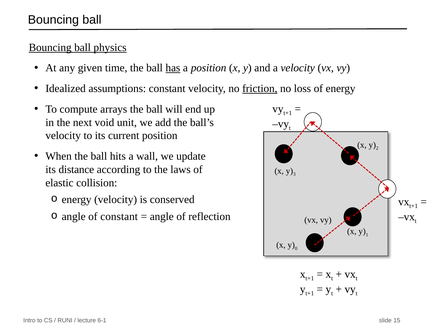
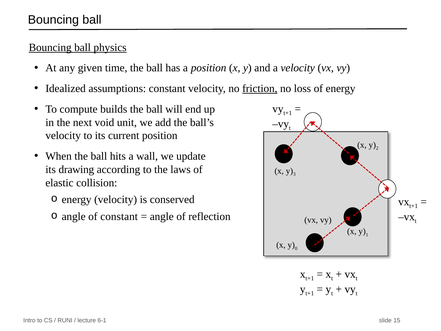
has underline: present -> none
arrays: arrays -> builds
distance: distance -> drawing
